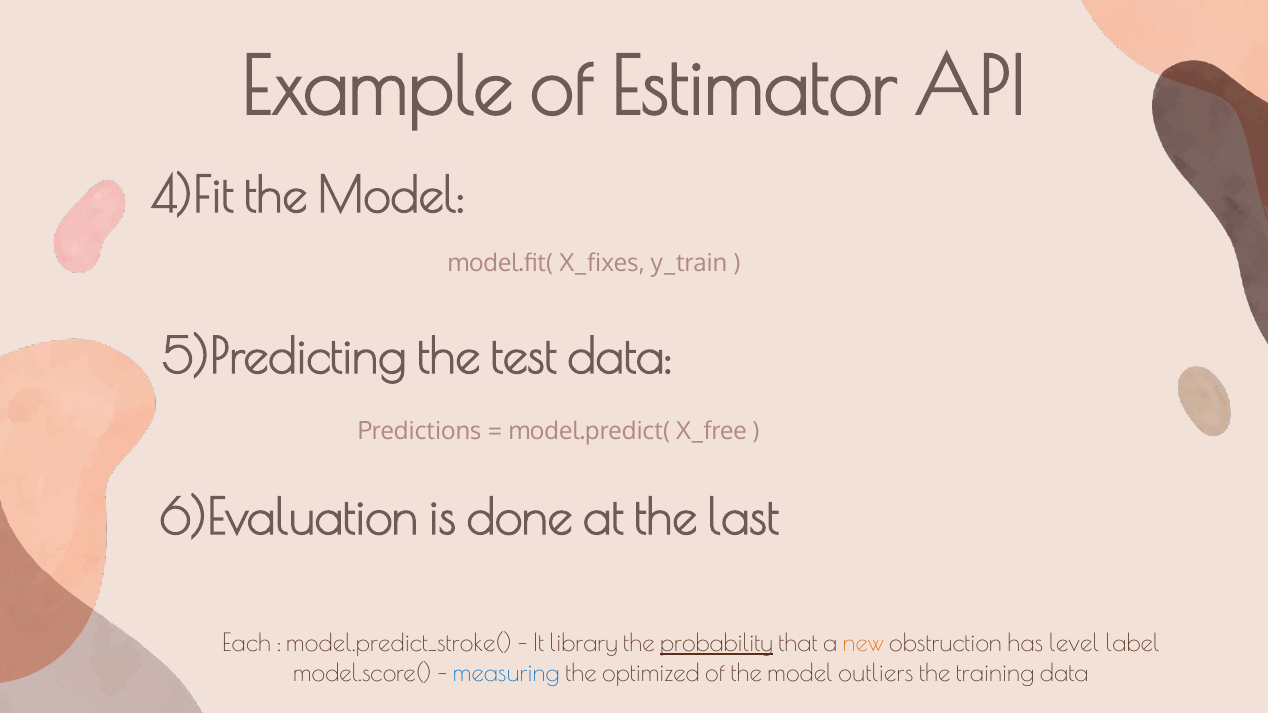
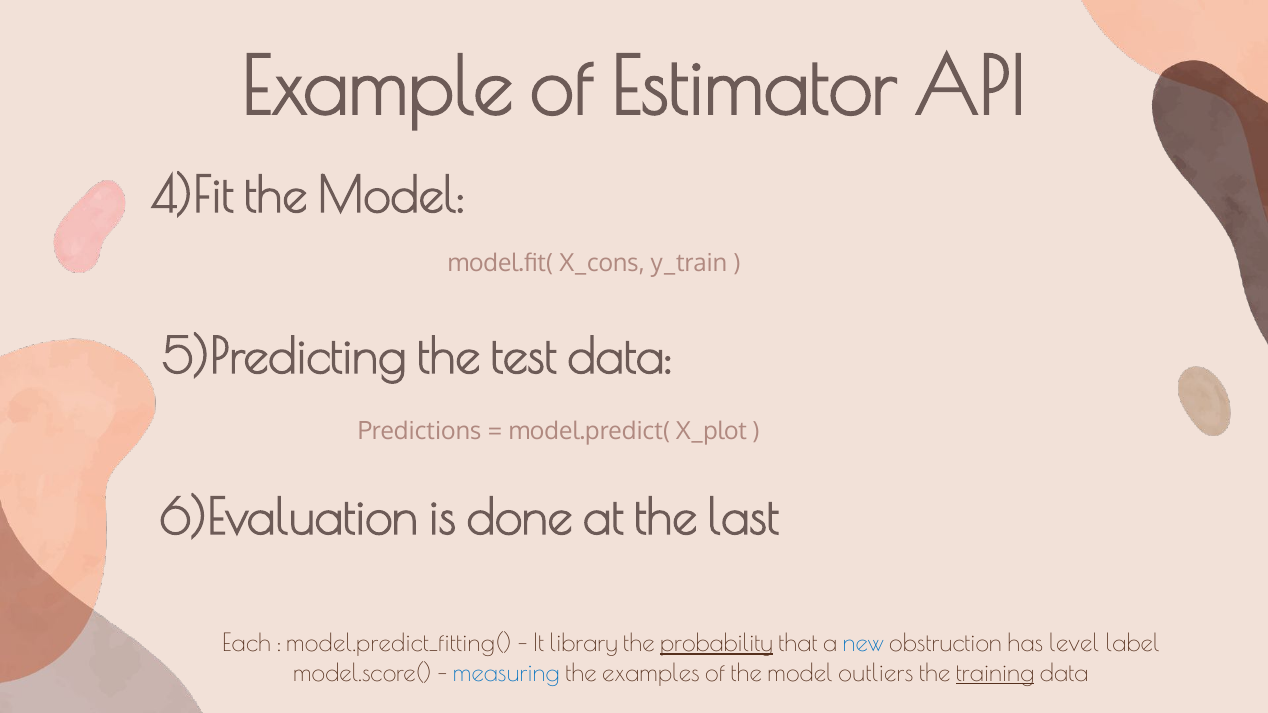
X_fixes: X_fixes -> X_cons
X_free: X_free -> X_plot
model.predict_stroke(: model.predict_stroke( -> model.predict_fitting(
new colour: orange -> blue
optimized: optimized -> examples
training underline: none -> present
